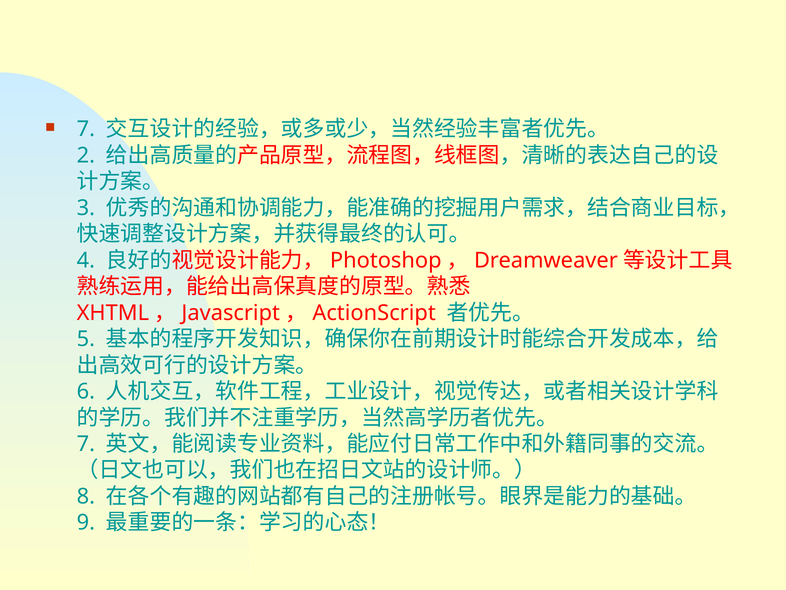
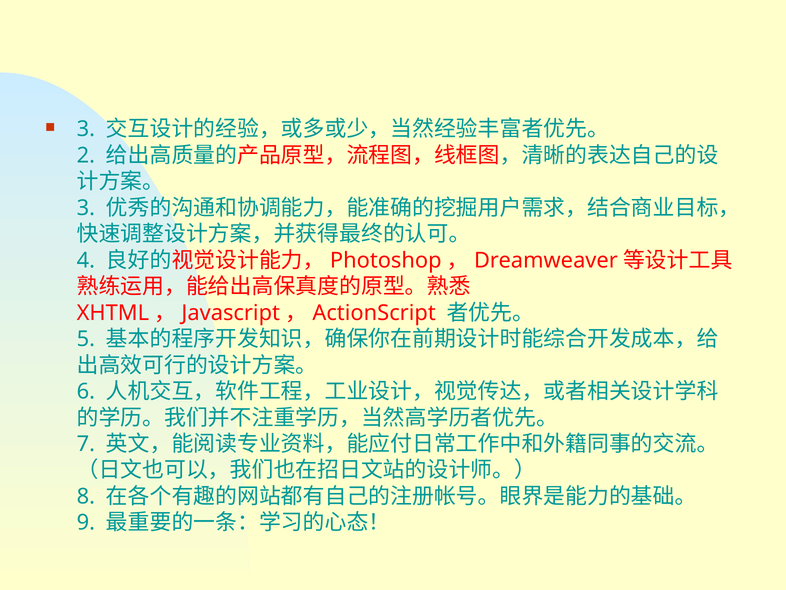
7 at (86, 129): 7 -> 3
